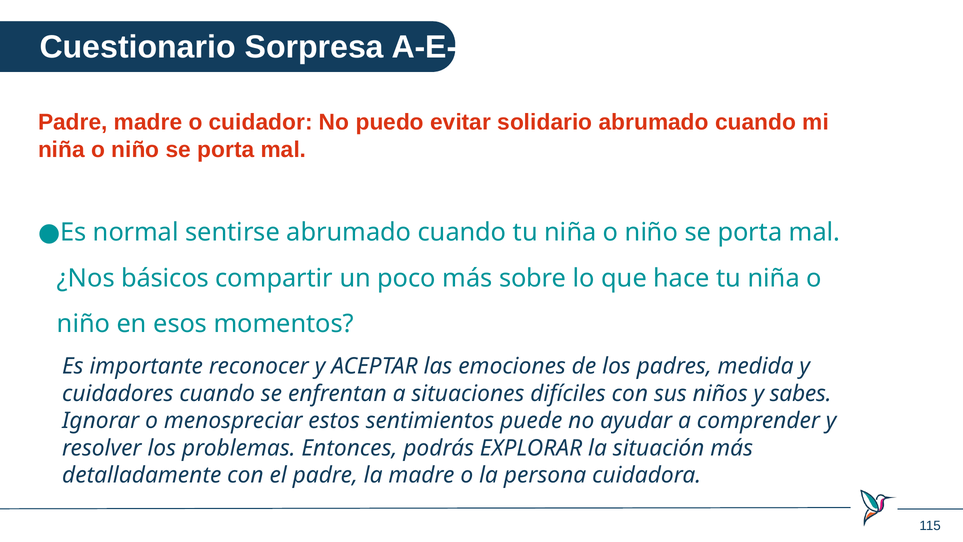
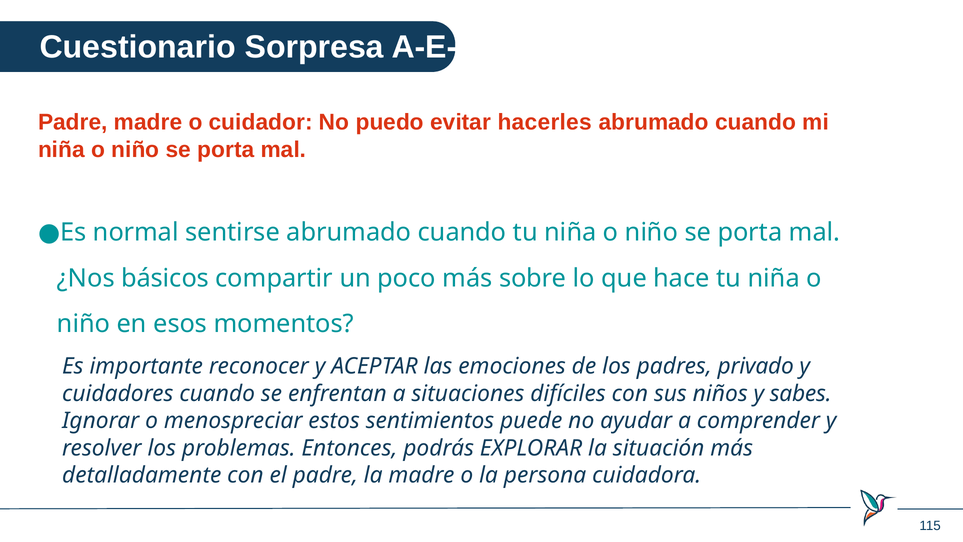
solidario: solidario -> hacerles
medida: medida -> privado
